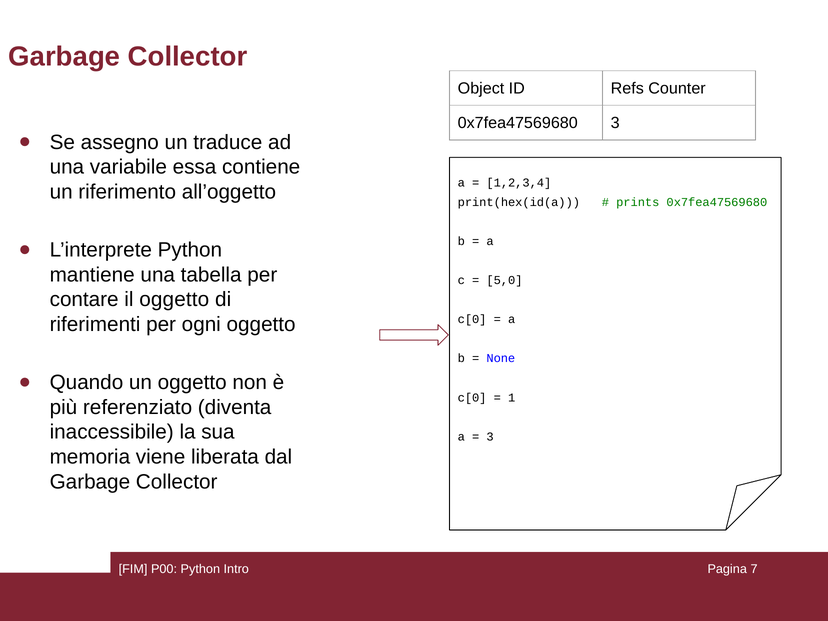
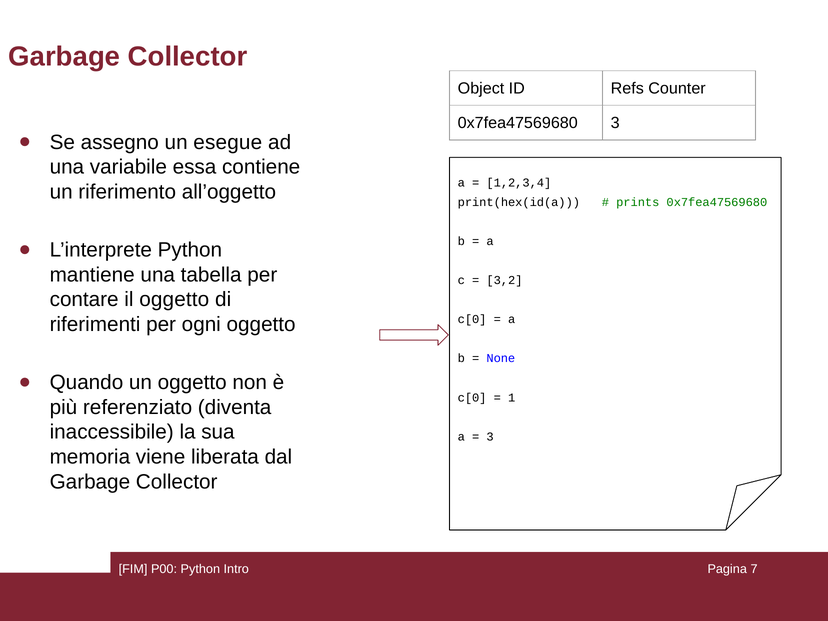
traduce: traduce -> esegue
5,0: 5,0 -> 3,2
